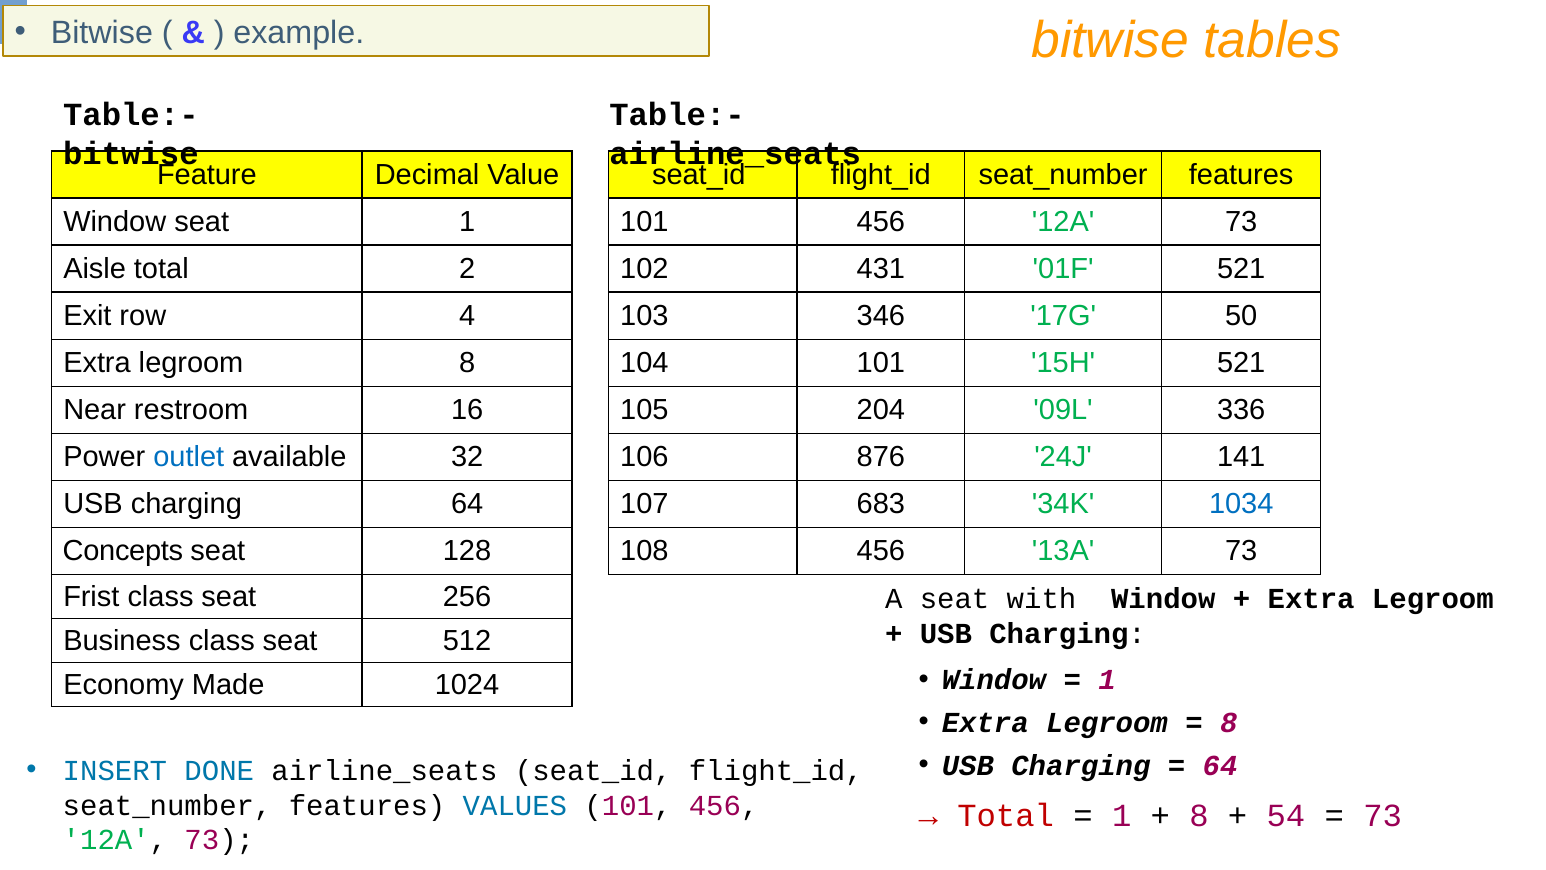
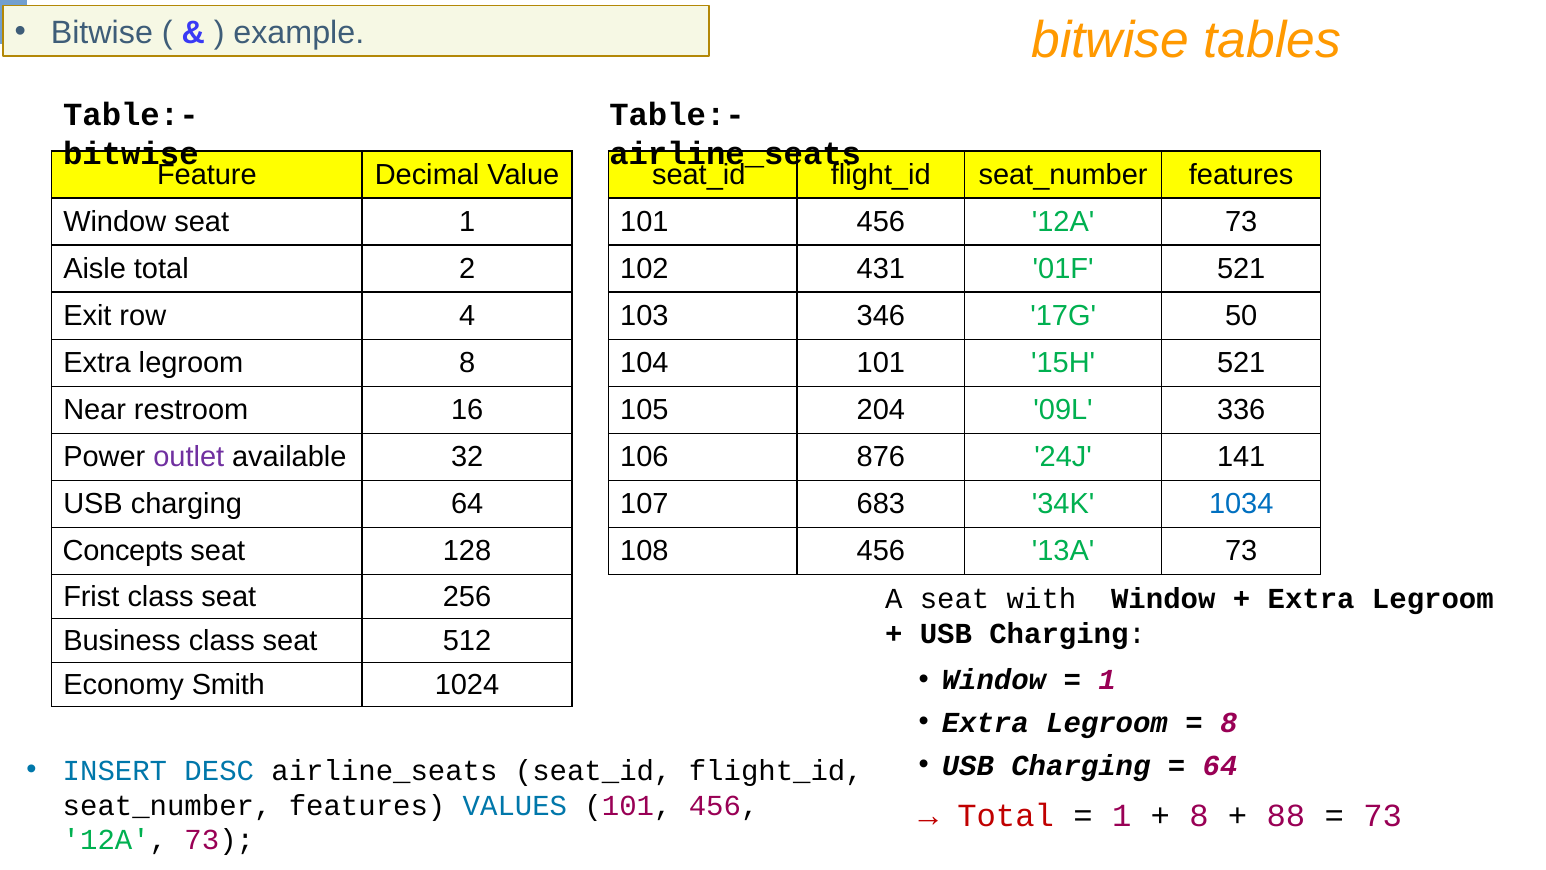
outlet colour: blue -> purple
Made: Made -> Smith
DONE: DONE -> DESC
54: 54 -> 88
